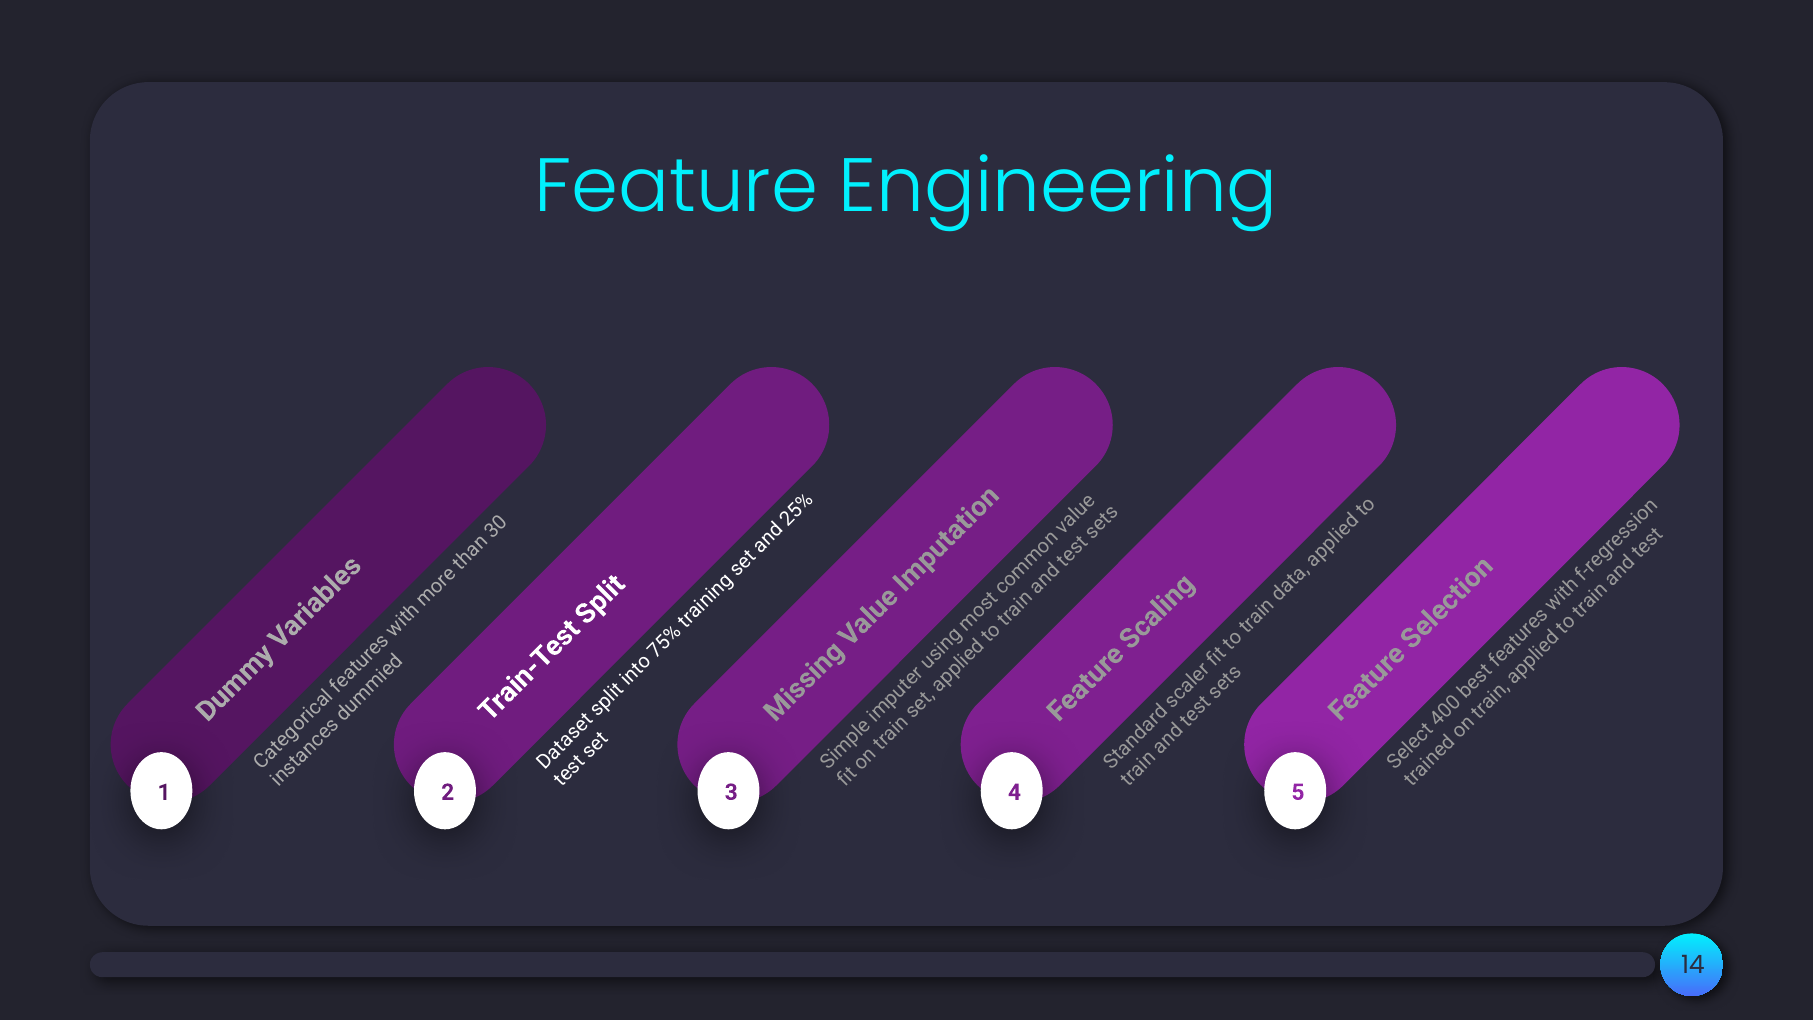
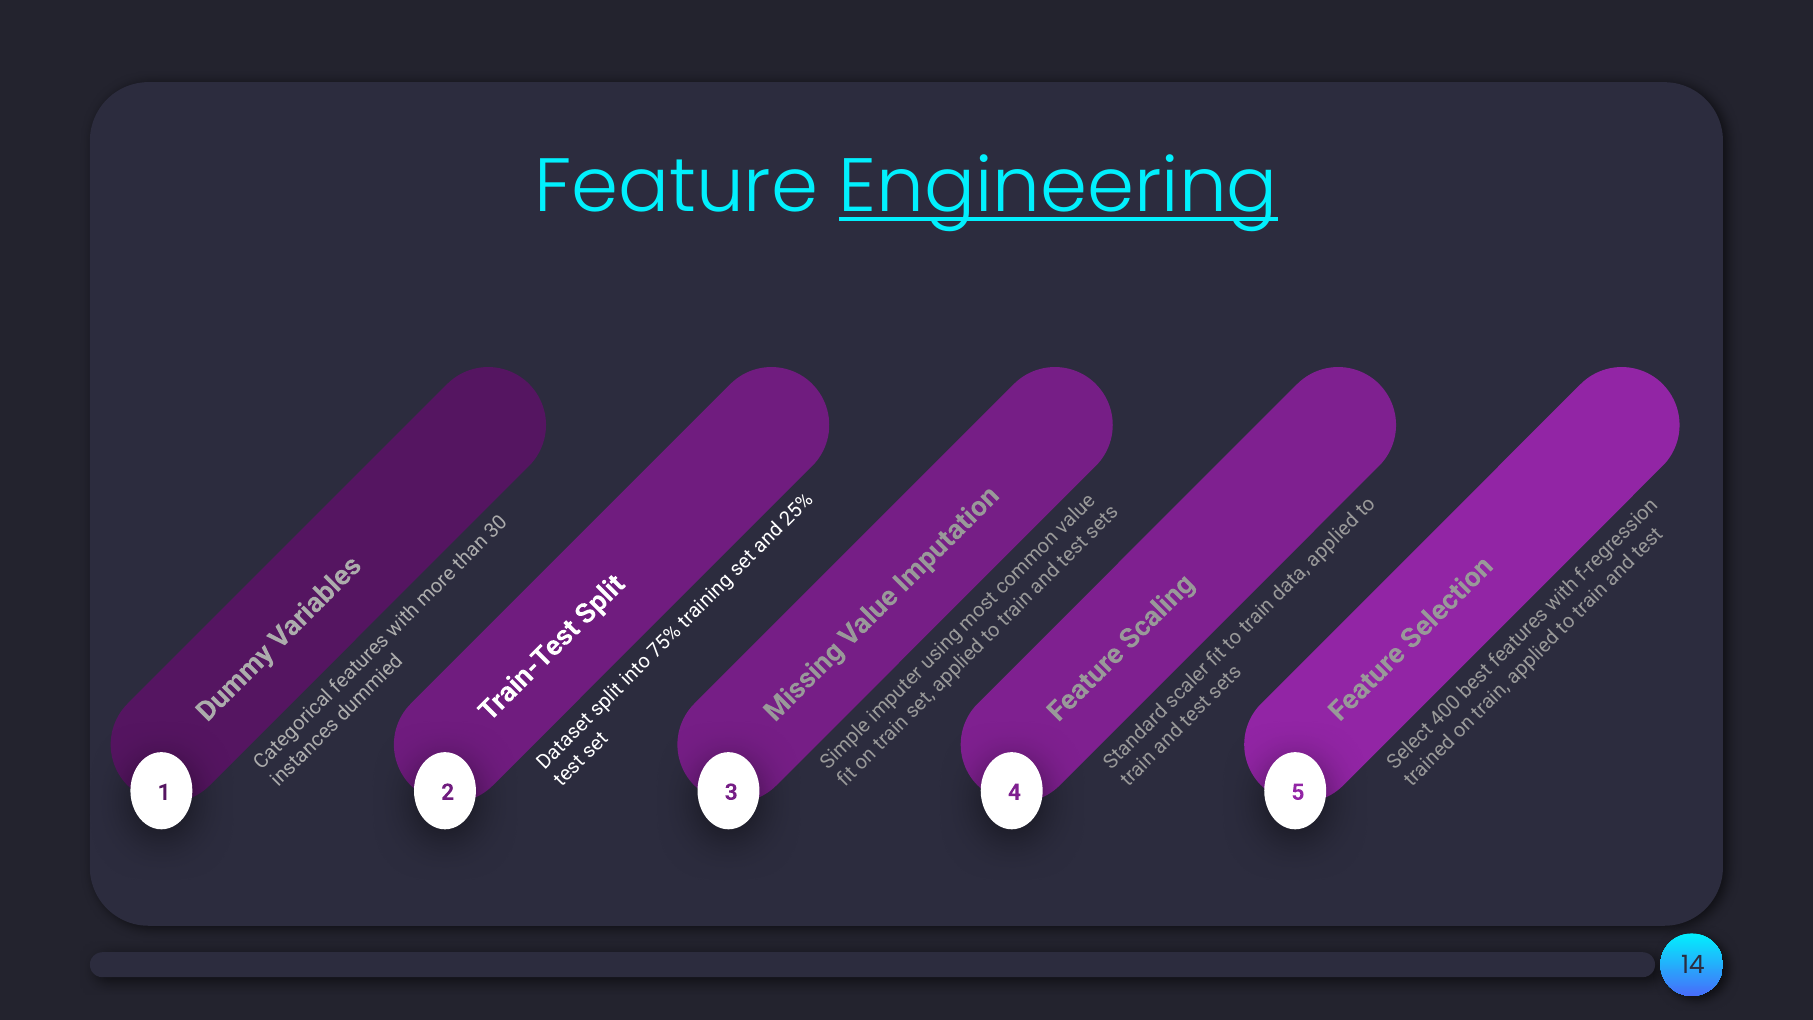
Engineering underline: none -> present
